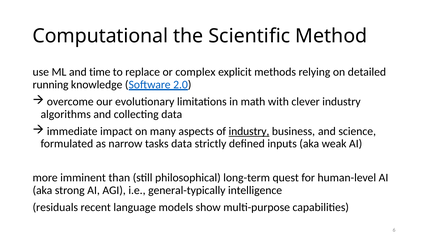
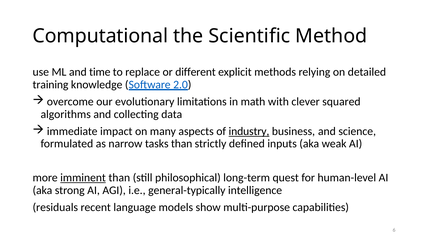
complex: complex -> different
running: running -> training
clever industry: industry -> squared
tasks data: data -> than
imminent underline: none -> present
